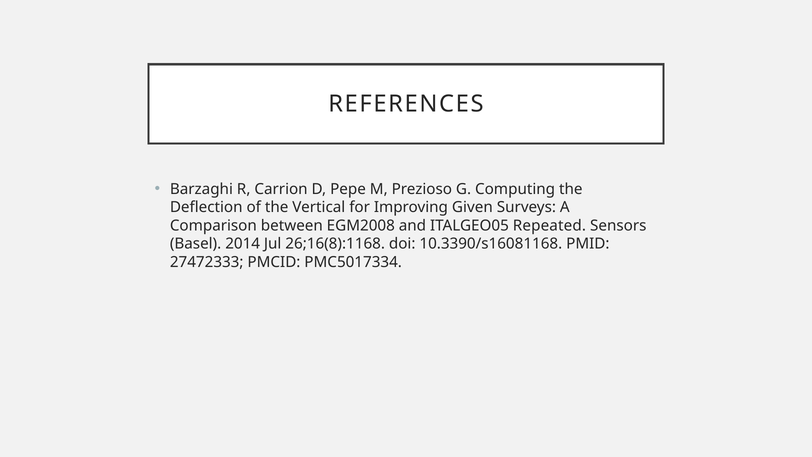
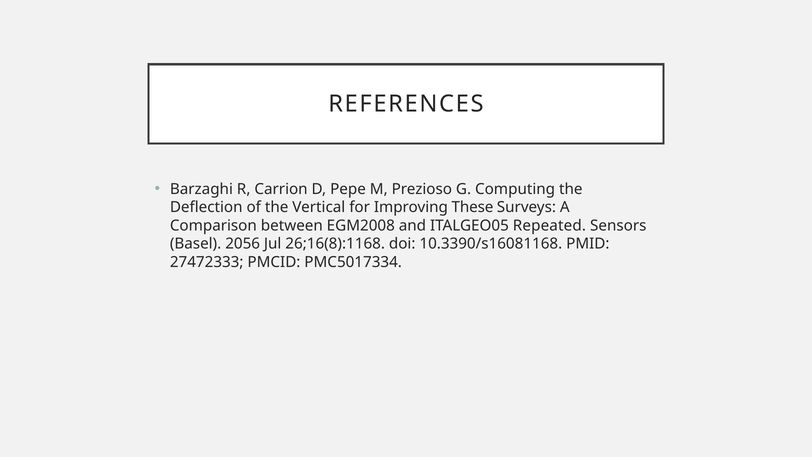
Given: Given -> These
2014: 2014 -> 2056
